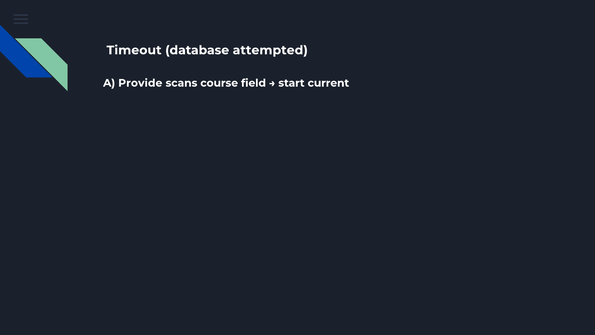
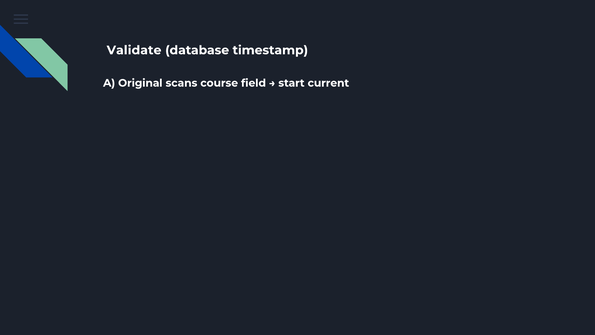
Timeout: Timeout -> Validate
attempted: attempted -> timestamp
Provide: Provide -> Original
